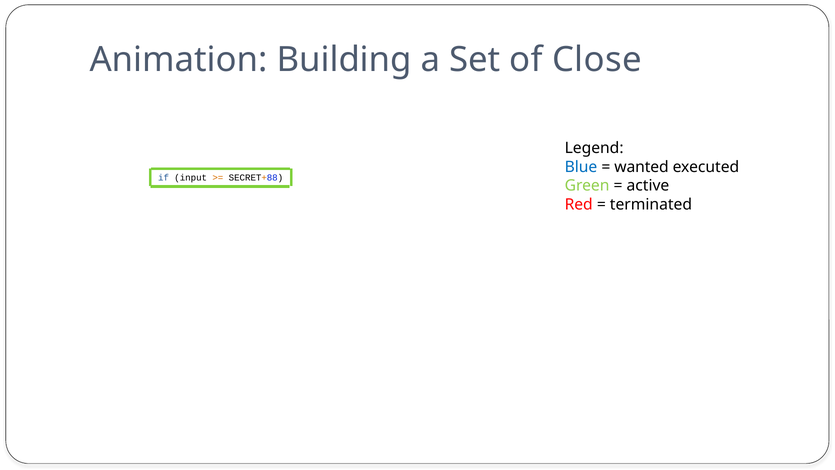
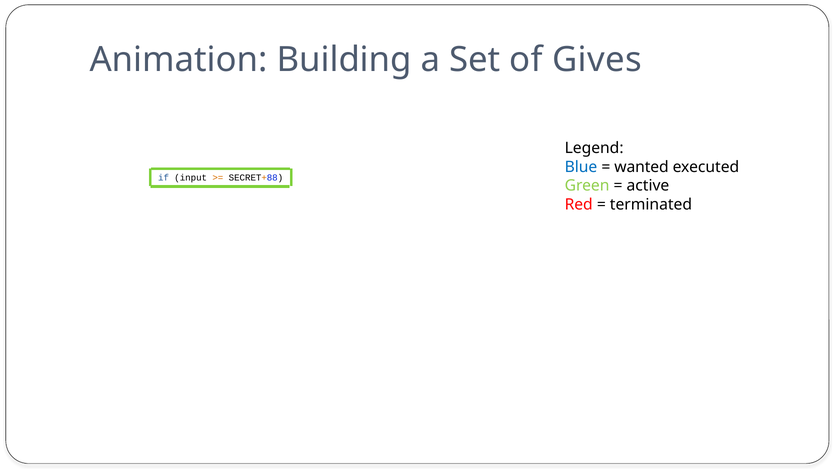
Close: Close -> Gives
